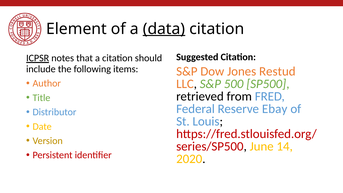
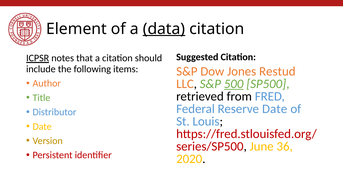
500 underline: none -> present
Reserve Ebay: Ebay -> Date
14: 14 -> 36
